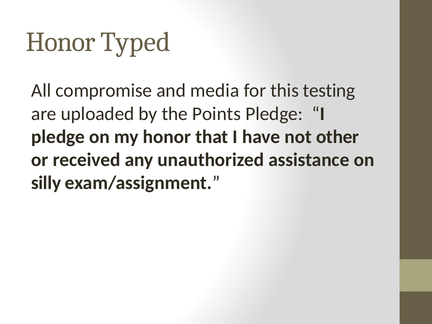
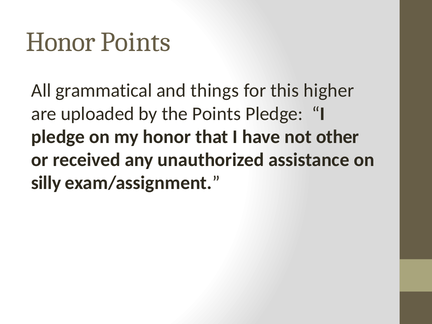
Honor Typed: Typed -> Points
compromise: compromise -> grammatical
media: media -> things
testing: testing -> higher
